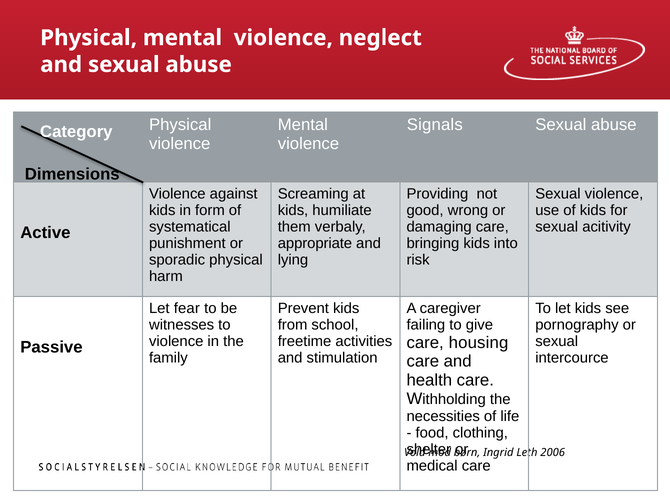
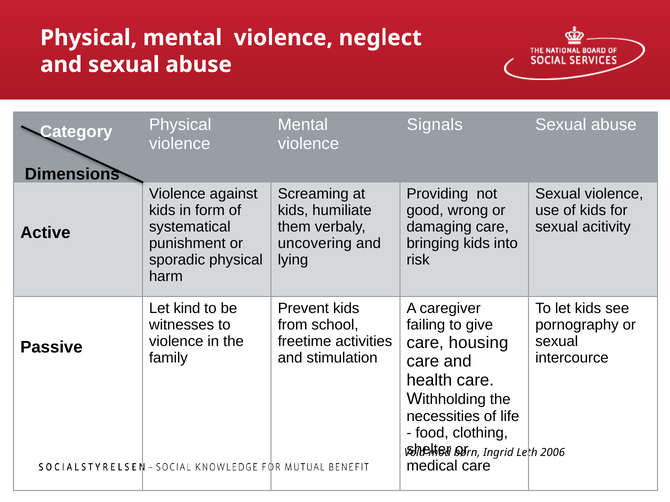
appropriate: appropriate -> uncovering
fear: fear -> kind
